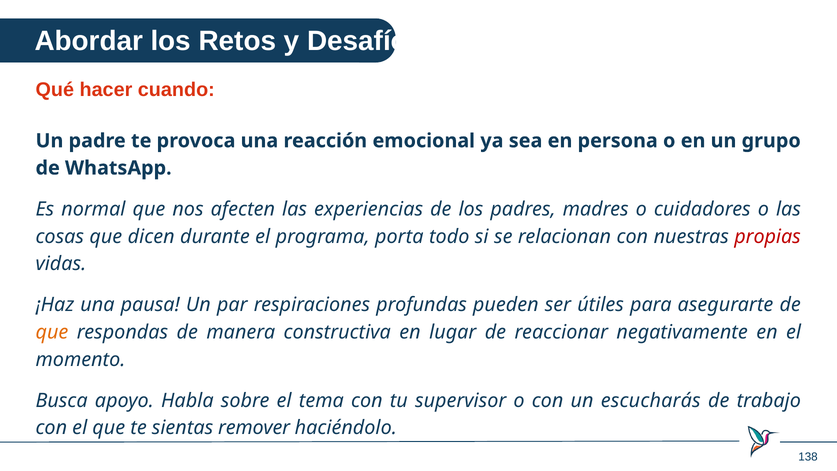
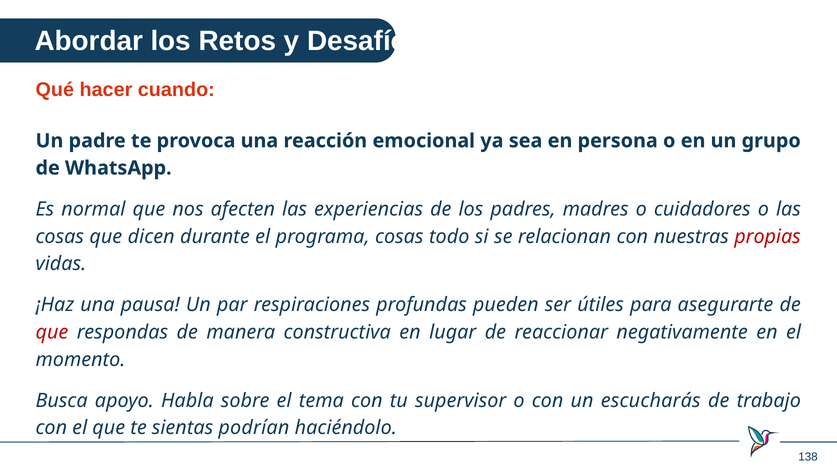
programa porta: porta -> cosas
que at (52, 332) colour: orange -> red
remover: remover -> podrían
